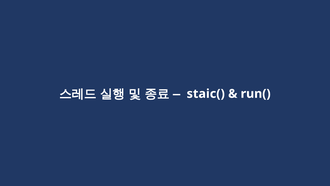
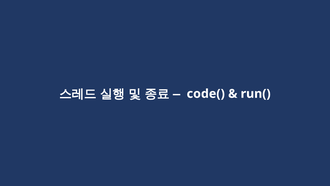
staic(: staic( -> code(
